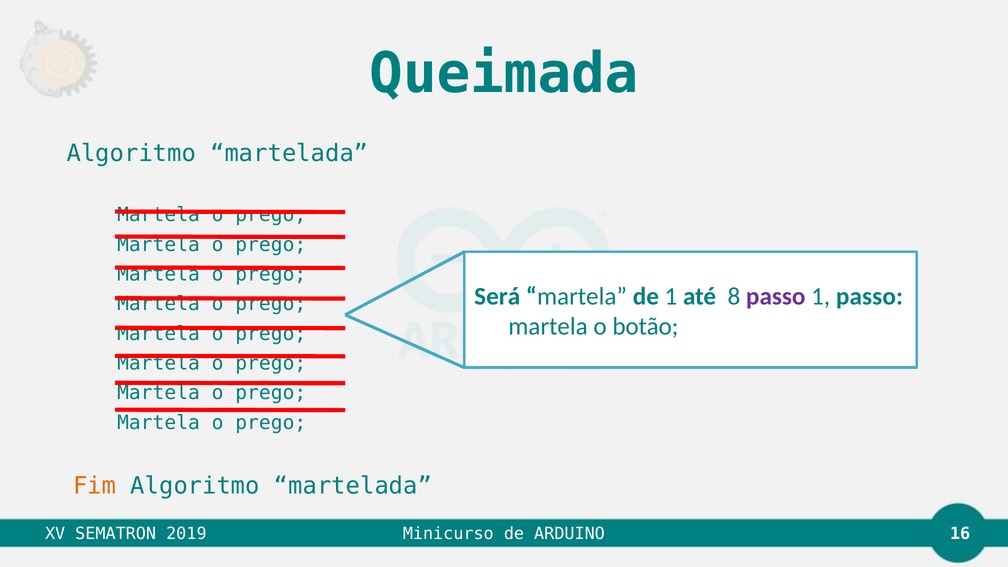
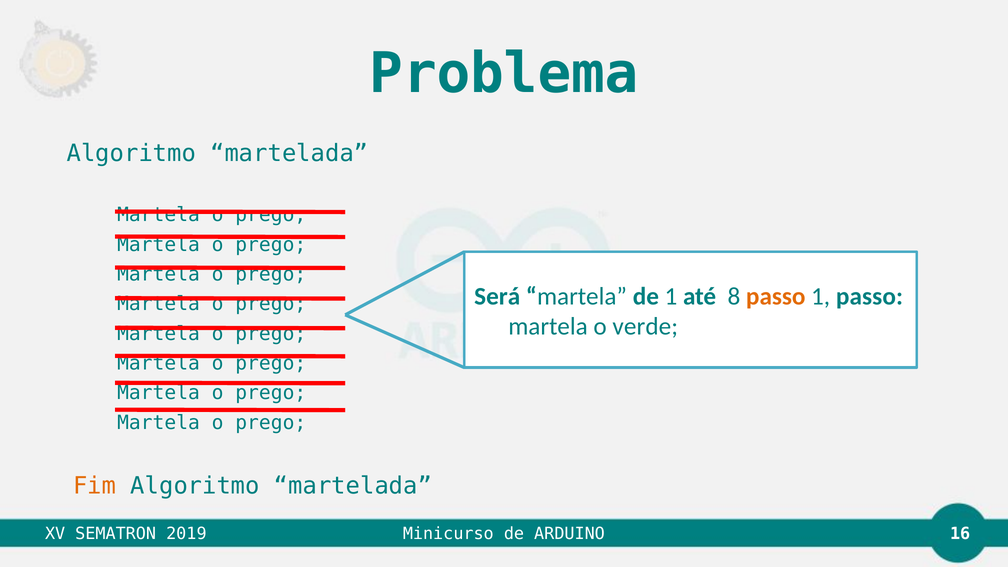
Queimada: Queimada -> Problema
passo at (776, 296) colour: purple -> orange
botão: botão -> verde
